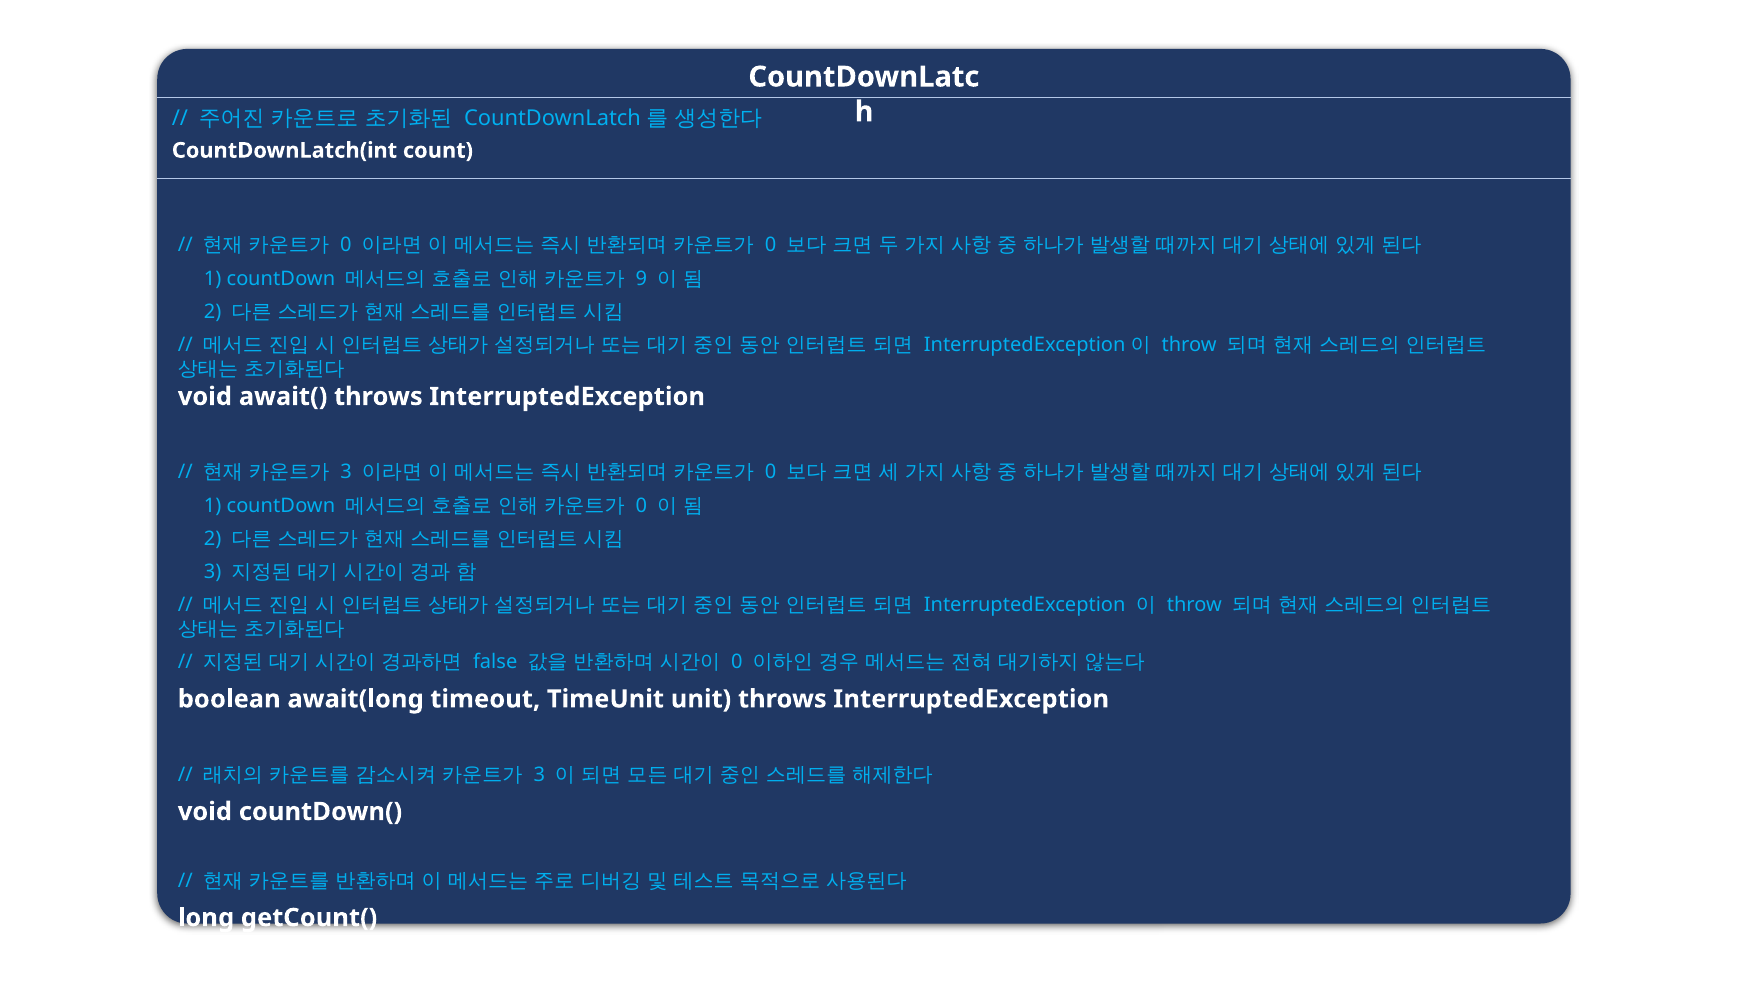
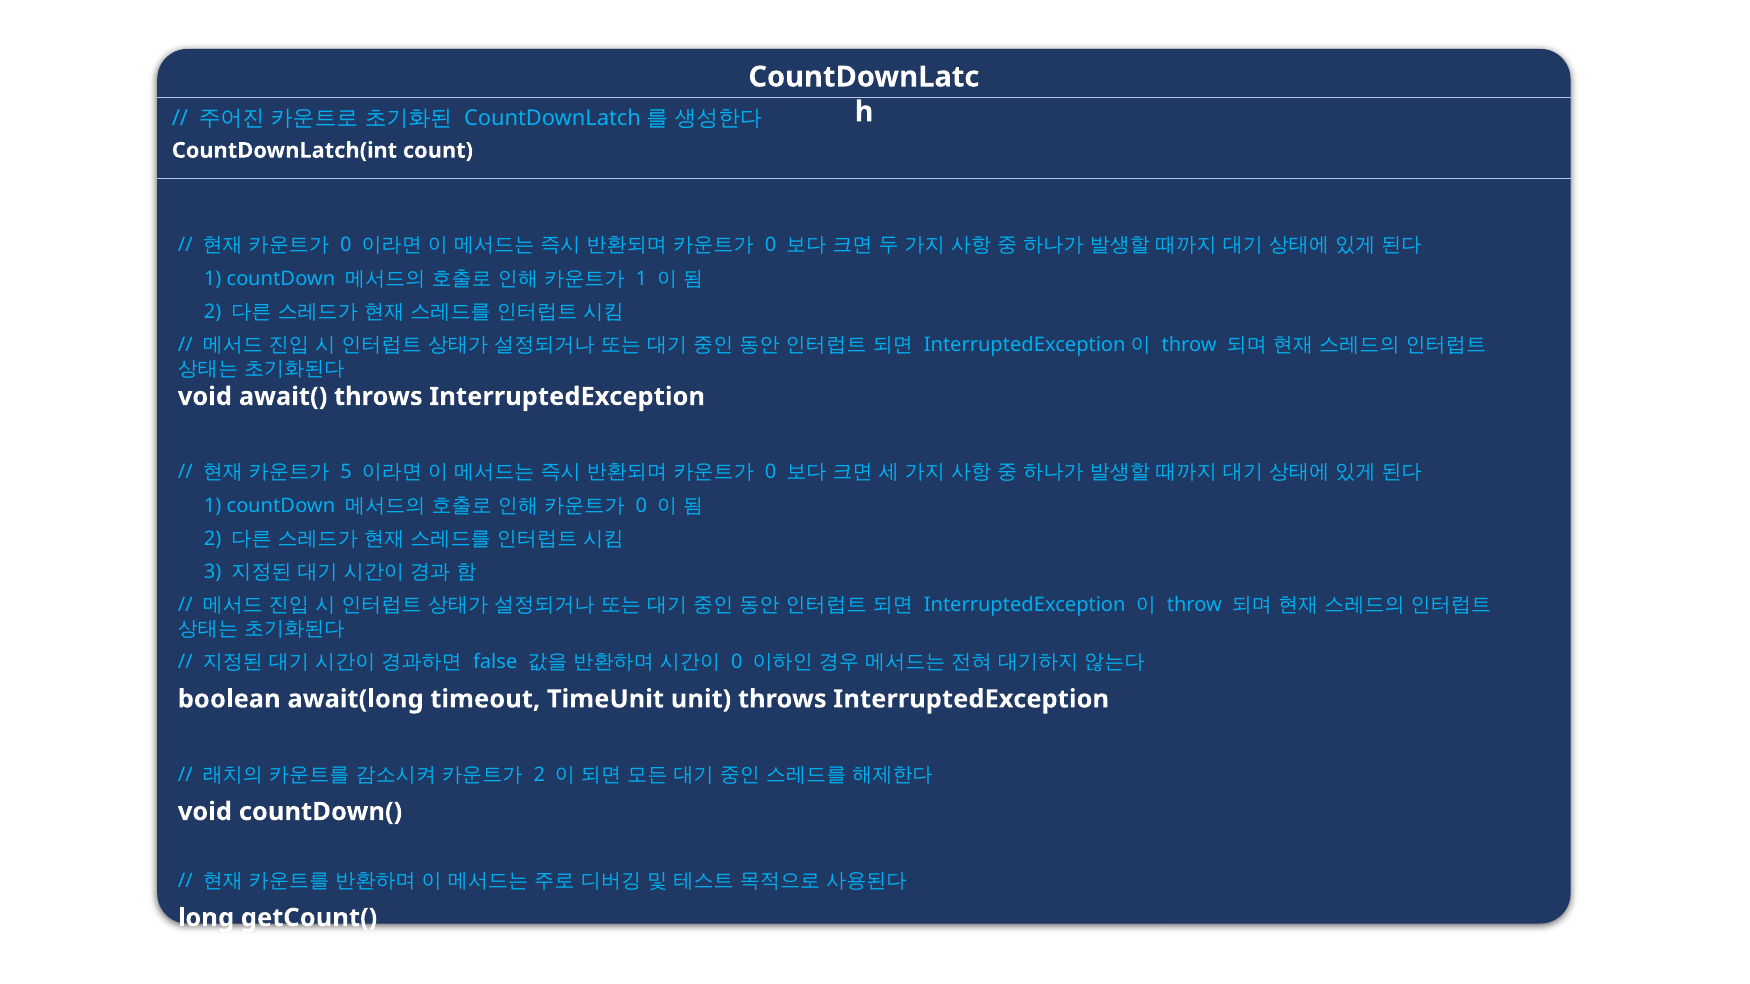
9 at (641, 279): 9 -> 1
3 at (346, 473): 3 -> 5
3 at (539, 775): 3 -> 2
